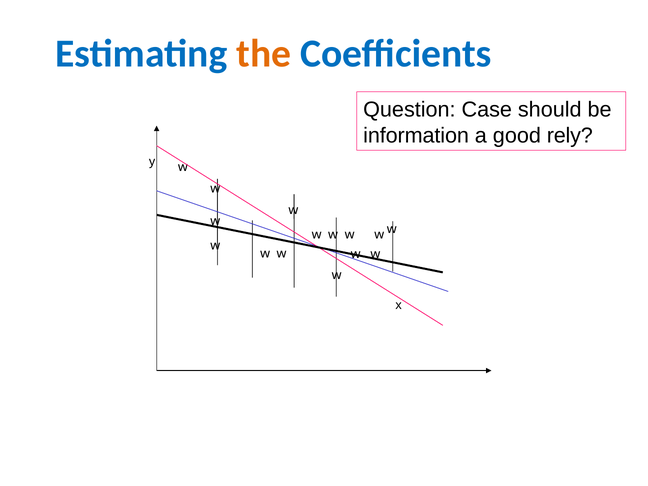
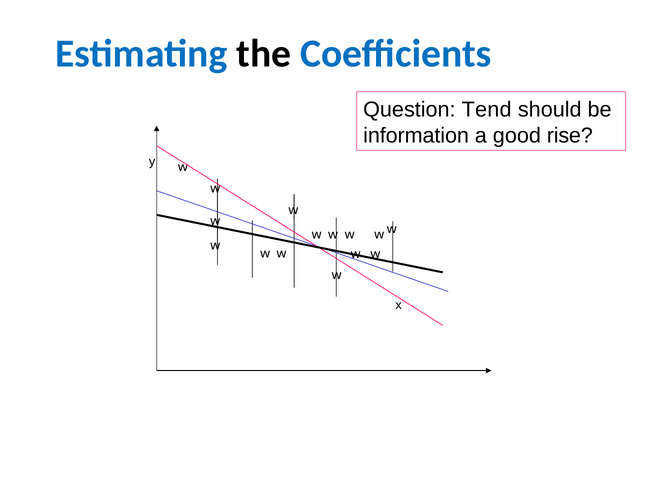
the colour: orange -> black
Case: Case -> Tend
rely: rely -> rise
